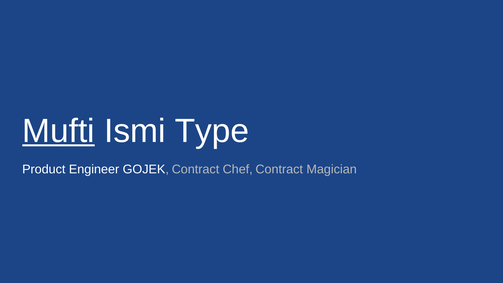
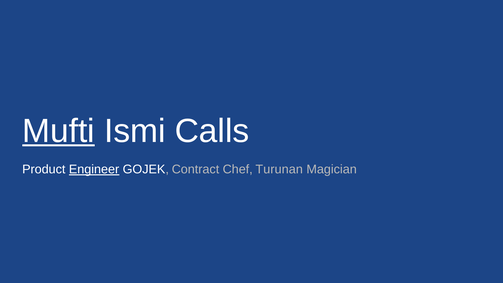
Type: Type -> Calls
Engineer underline: none -> present
Chef Contract: Contract -> Turunan
